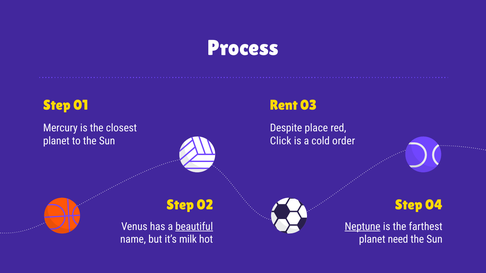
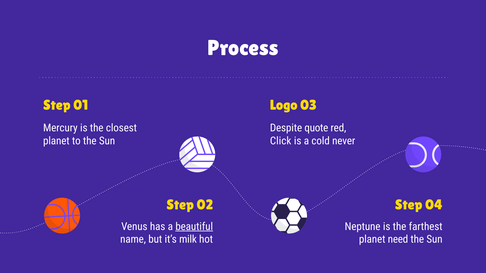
Rent: Rent -> Logo
place: place -> quote
order: order -> never
Neptune underline: present -> none
